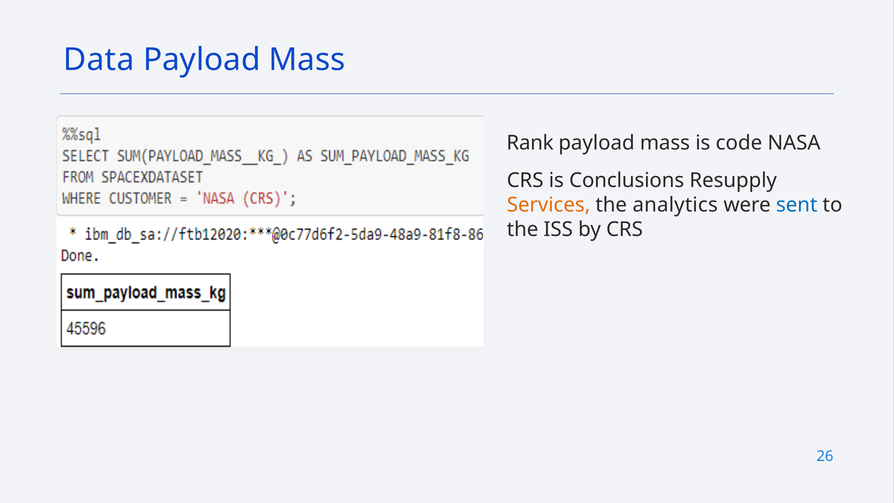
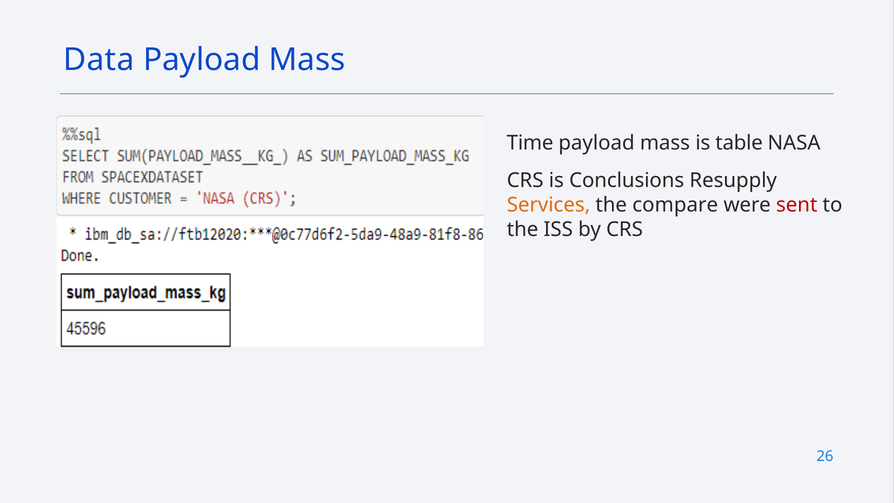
Rank: Rank -> Time
code: code -> table
analytics: analytics -> compare
sent colour: blue -> red
